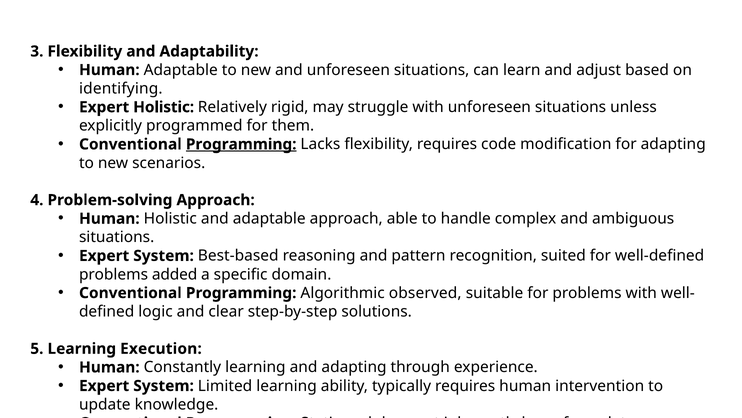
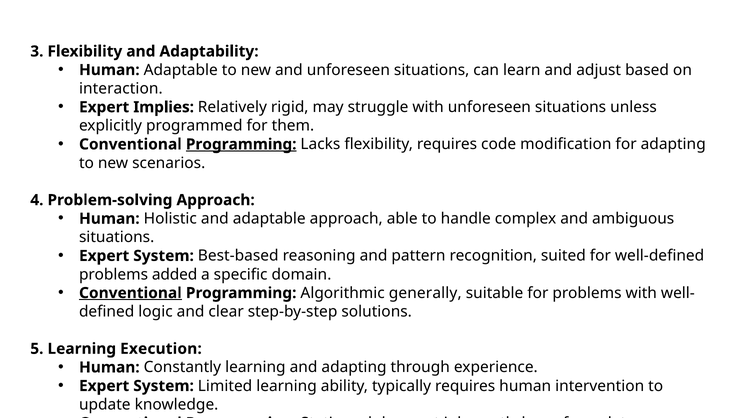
identifying: identifying -> interaction
Expert Holistic: Holistic -> Implies
Conventional at (130, 293) underline: none -> present
observed: observed -> generally
